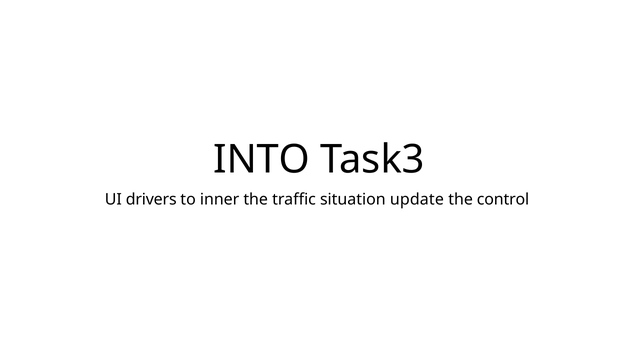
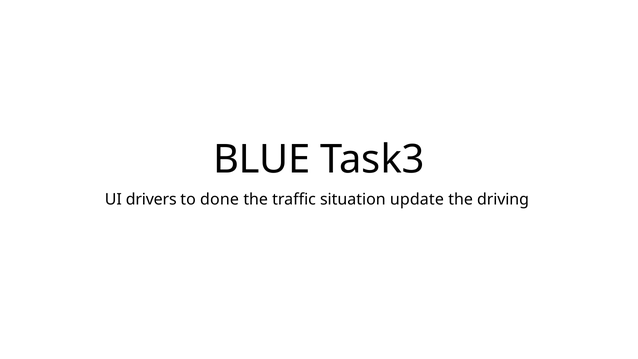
INTO: INTO -> BLUE
inner: inner -> done
control: control -> driving
